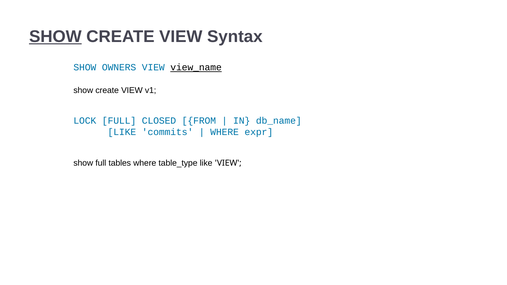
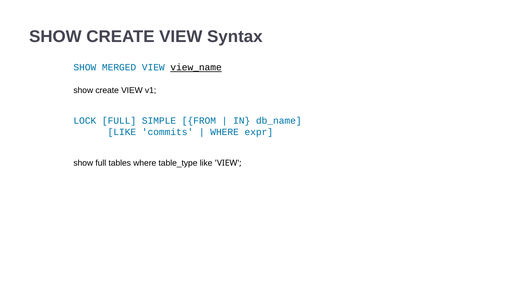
SHOW at (55, 37) underline: present -> none
OWNERS: OWNERS -> MERGED
CLOSED: CLOSED -> SIMPLE
